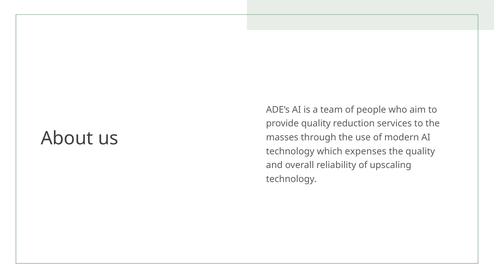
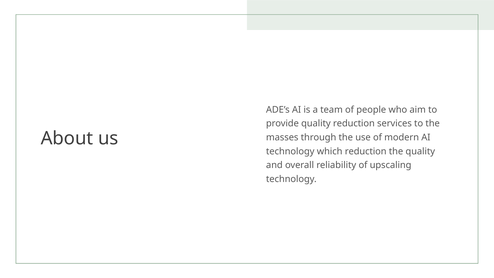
which expenses: expenses -> reduction
